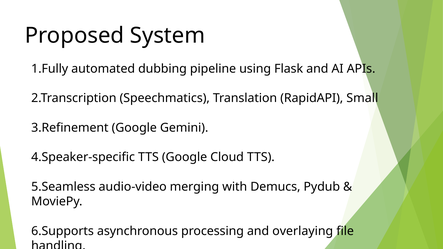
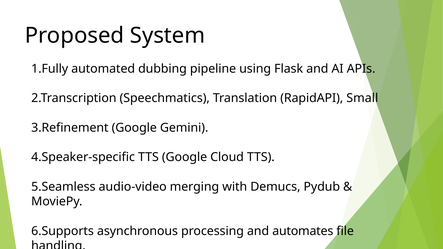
overlaying: overlaying -> automates
